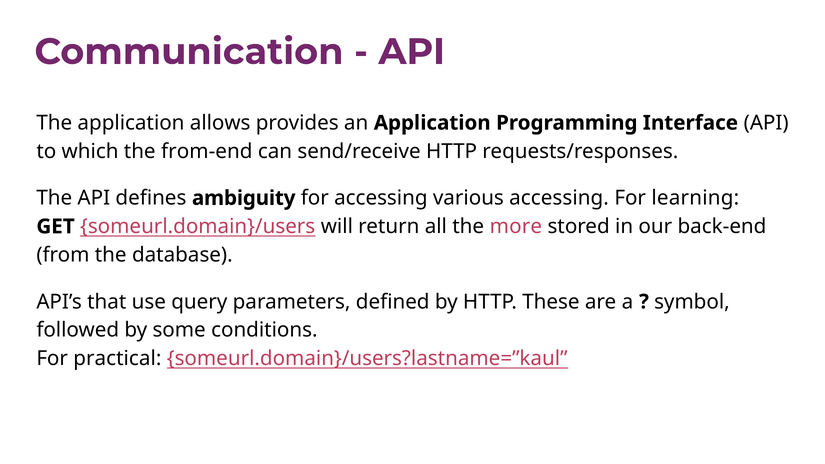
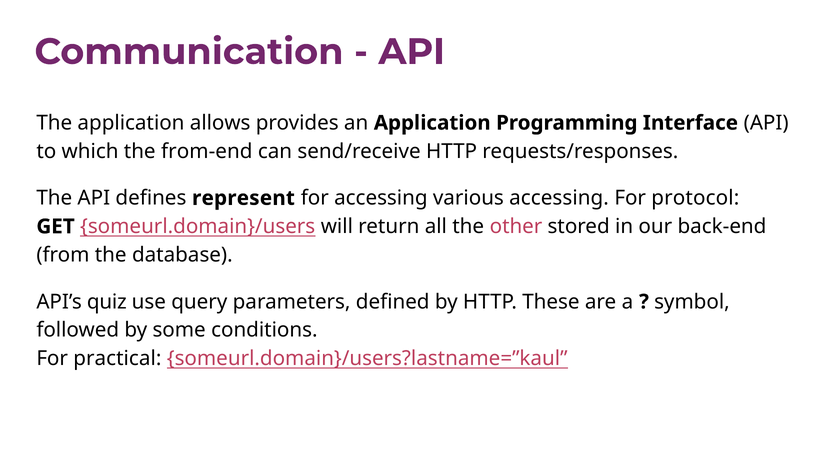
ambiguity: ambiguity -> represent
learning: learning -> protocol
more: more -> other
that: that -> quiz
